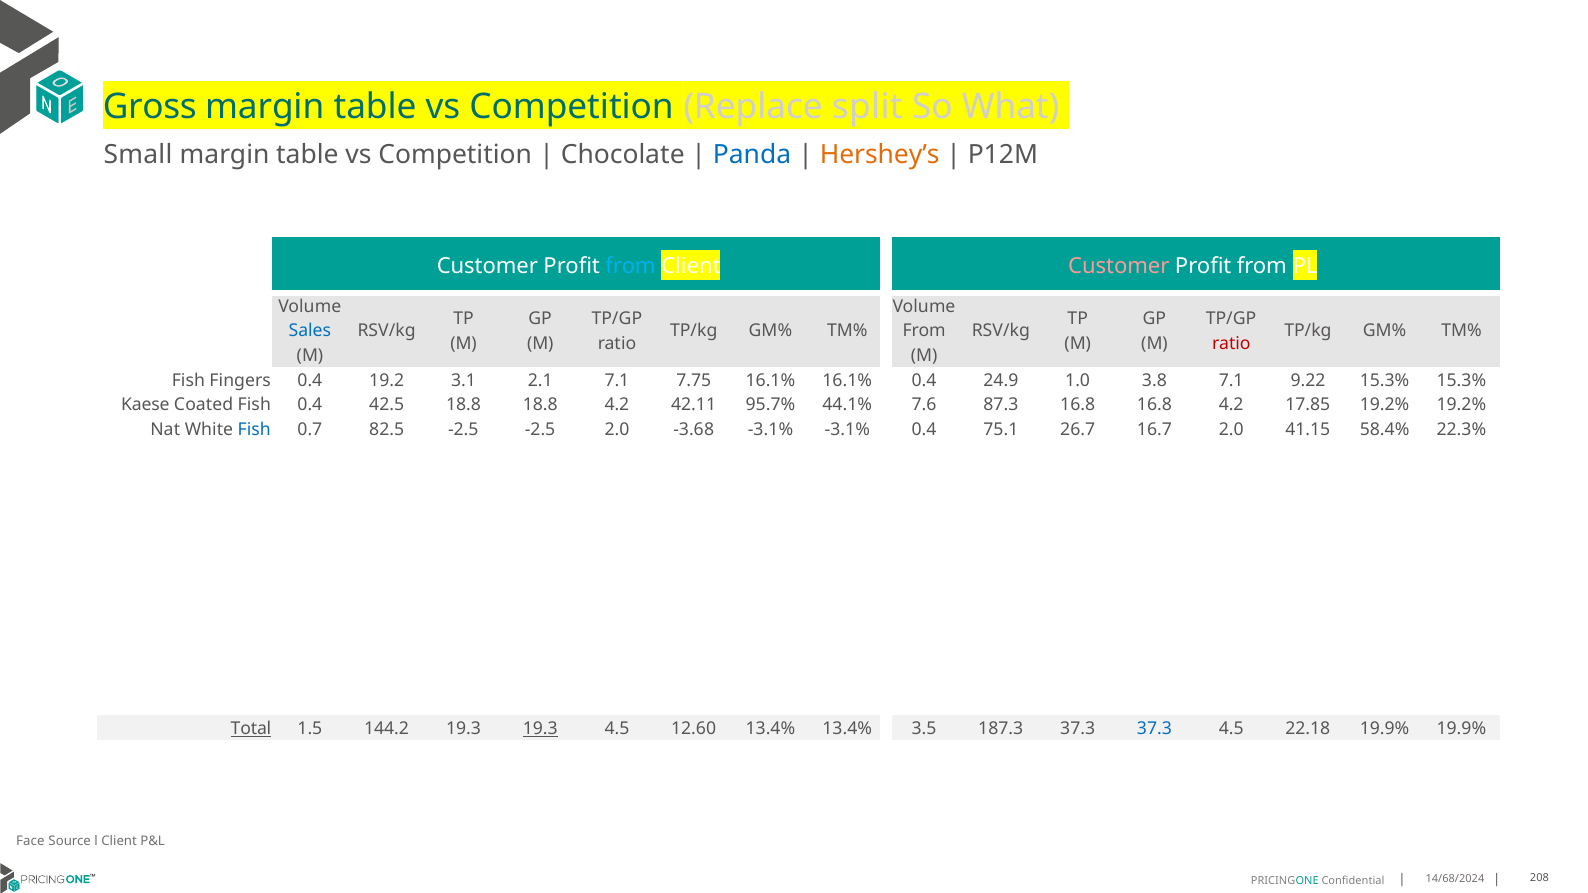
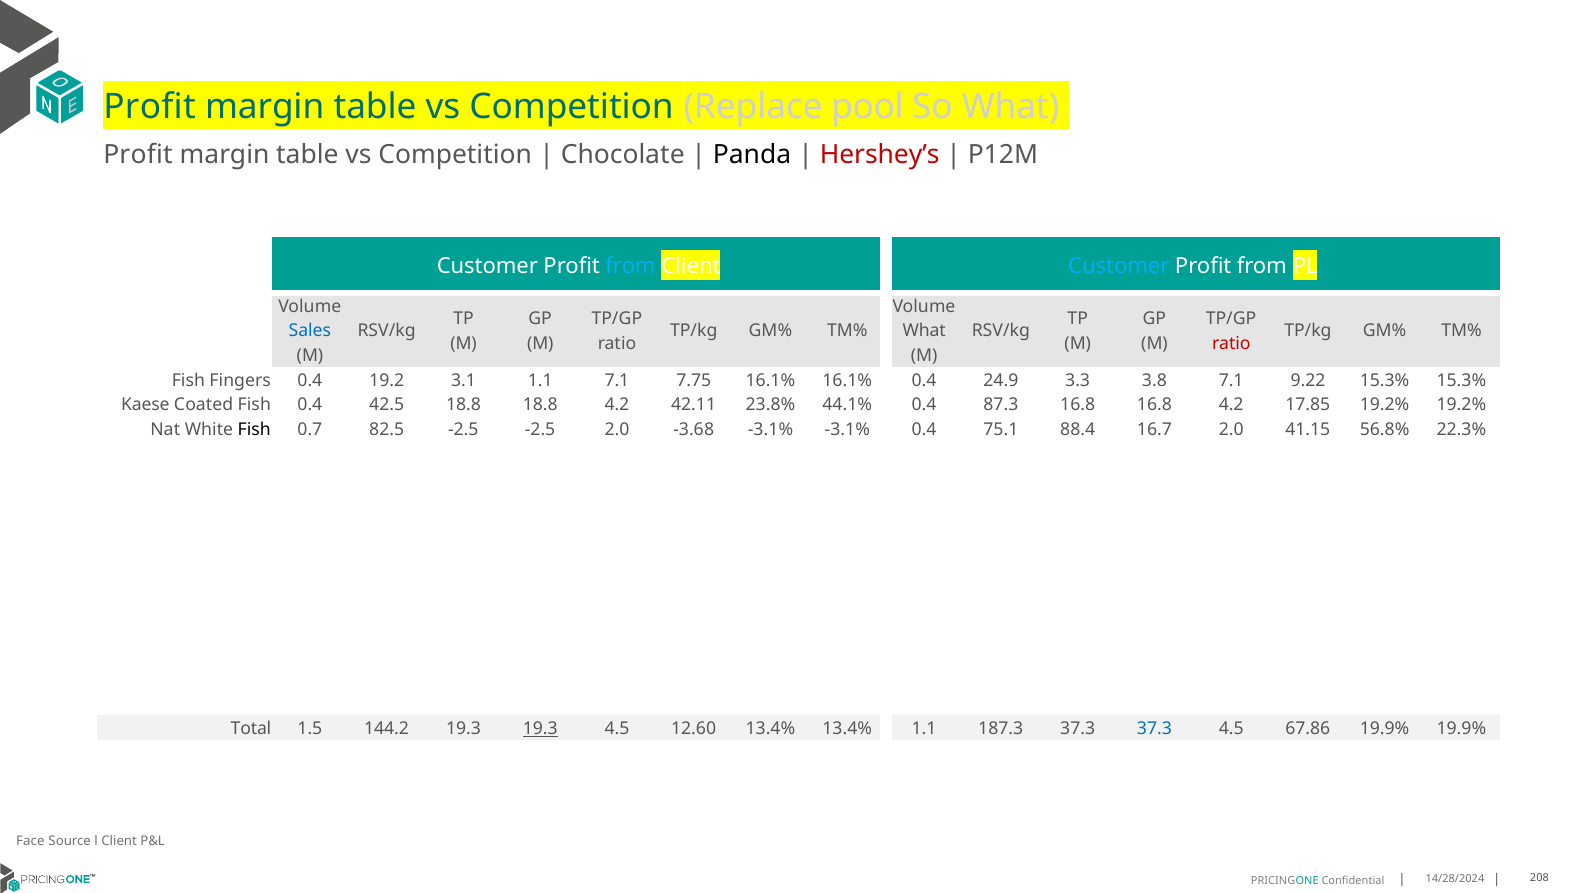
Gross at (150, 107): Gross -> Profit
split: split -> pool
Small at (138, 155): Small -> Profit
Panda colour: blue -> black
Hershey’s colour: orange -> red
Customer at (1119, 266) colour: pink -> light blue
From at (924, 331): From -> What
3.1 2.1: 2.1 -> 1.1
1.0: 1.0 -> 3.3
95.7%: 95.7% -> 23.8%
44.1% 7.6: 7.6 -> 0.4
Fish at (254, 430) colour: blue -> black
26.7: 26.7 -> 88.4
58.4%: 58.4% -> 56.8%
Total underline: present -> none
13.4% 3.5: 3.5 -> 1.1
22.18: 22.18 -> 67.86
14/68/2024: 14/68/2024 -> 14/28/2024
